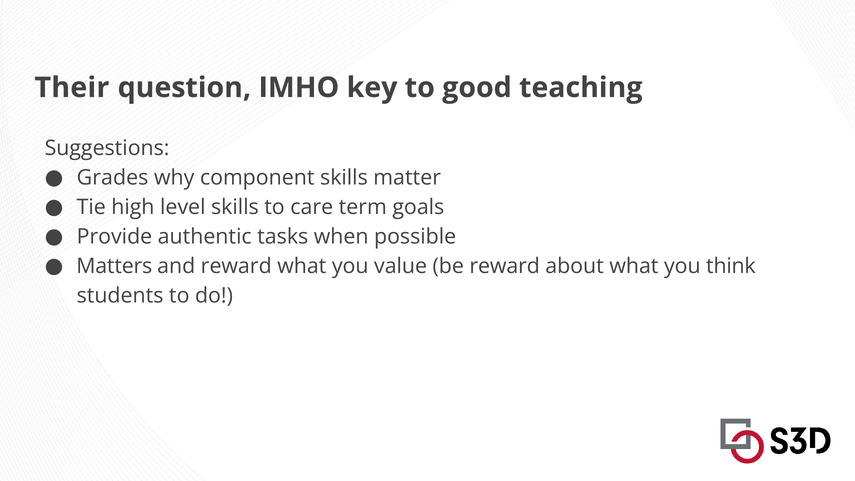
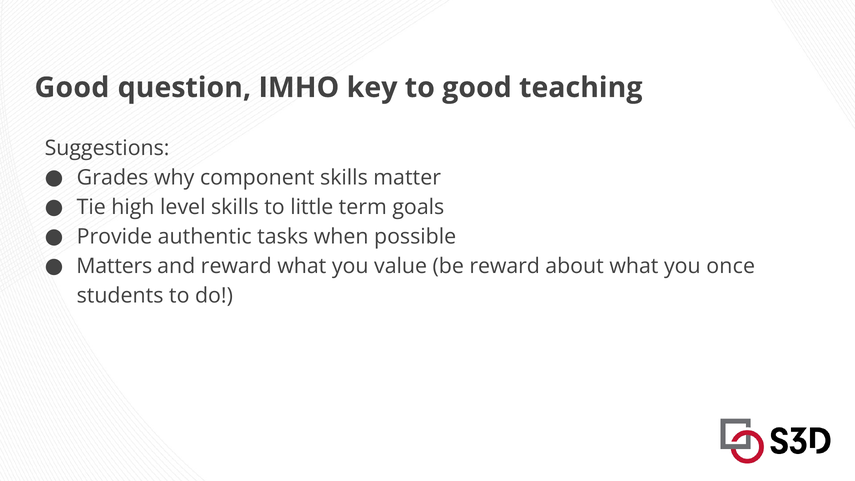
Their at (72, 88): Their -> Good
care: care -> little
think: think -> once
